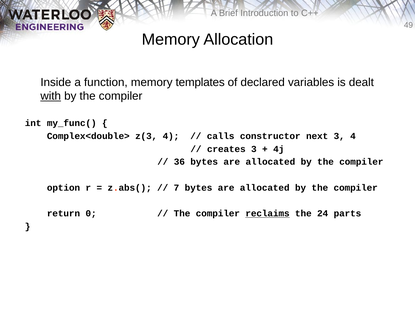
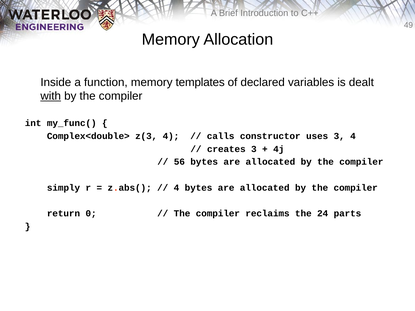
next: next -> uses
36: 36 -> 56
option: option -> simply
7 at (176, 188): 7 -> 4
reclaims underline: present -> none
